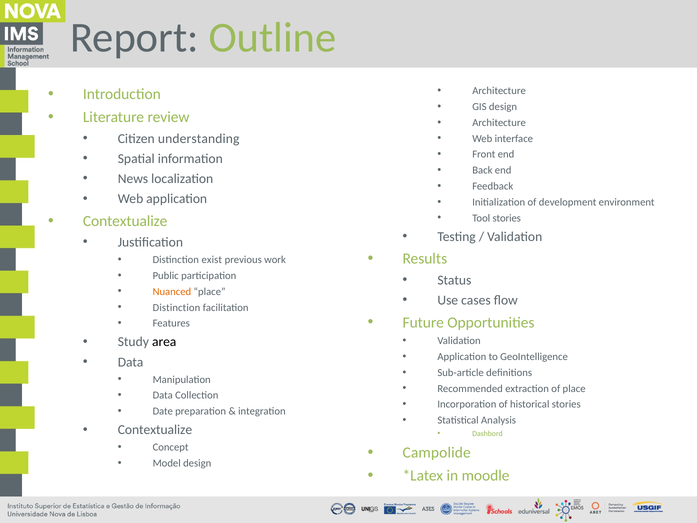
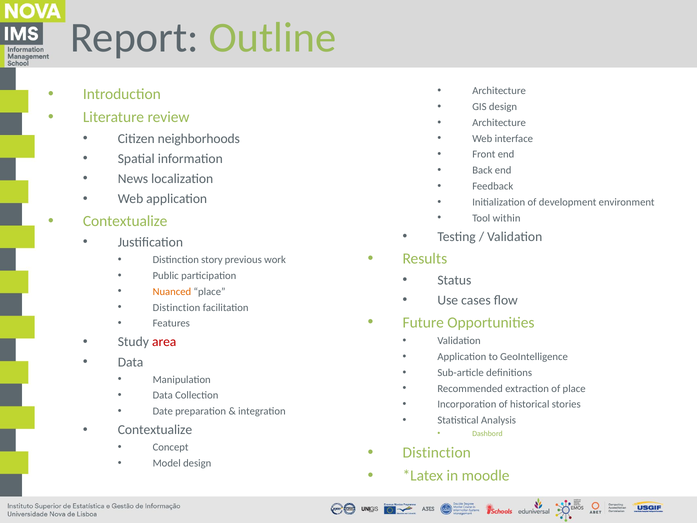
understanding: understanding -> neighborhoods
Tool stories: stories -> within
exist: exist -> story
area colour: black -> red
Campolide at (437, 452): Campolide -> Distinction
